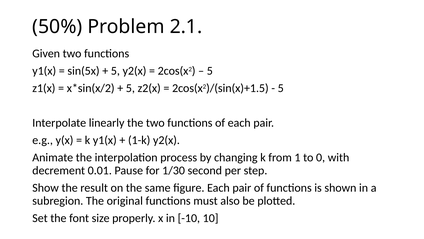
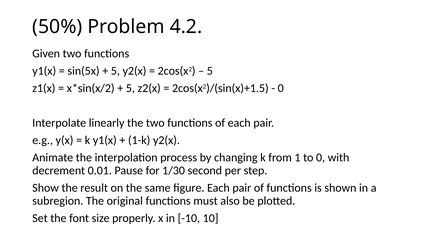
2.1: 2.1 -> 4.2
5 at (281, 88): 5 -> 0
